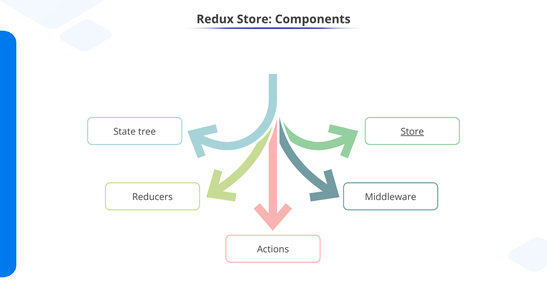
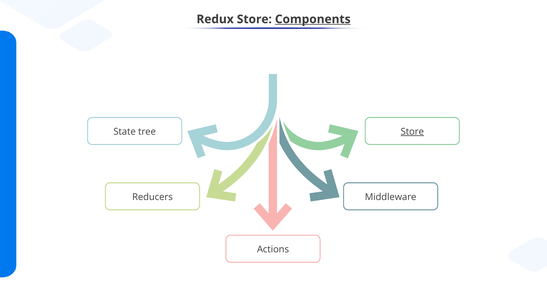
Components underline: none -> present
